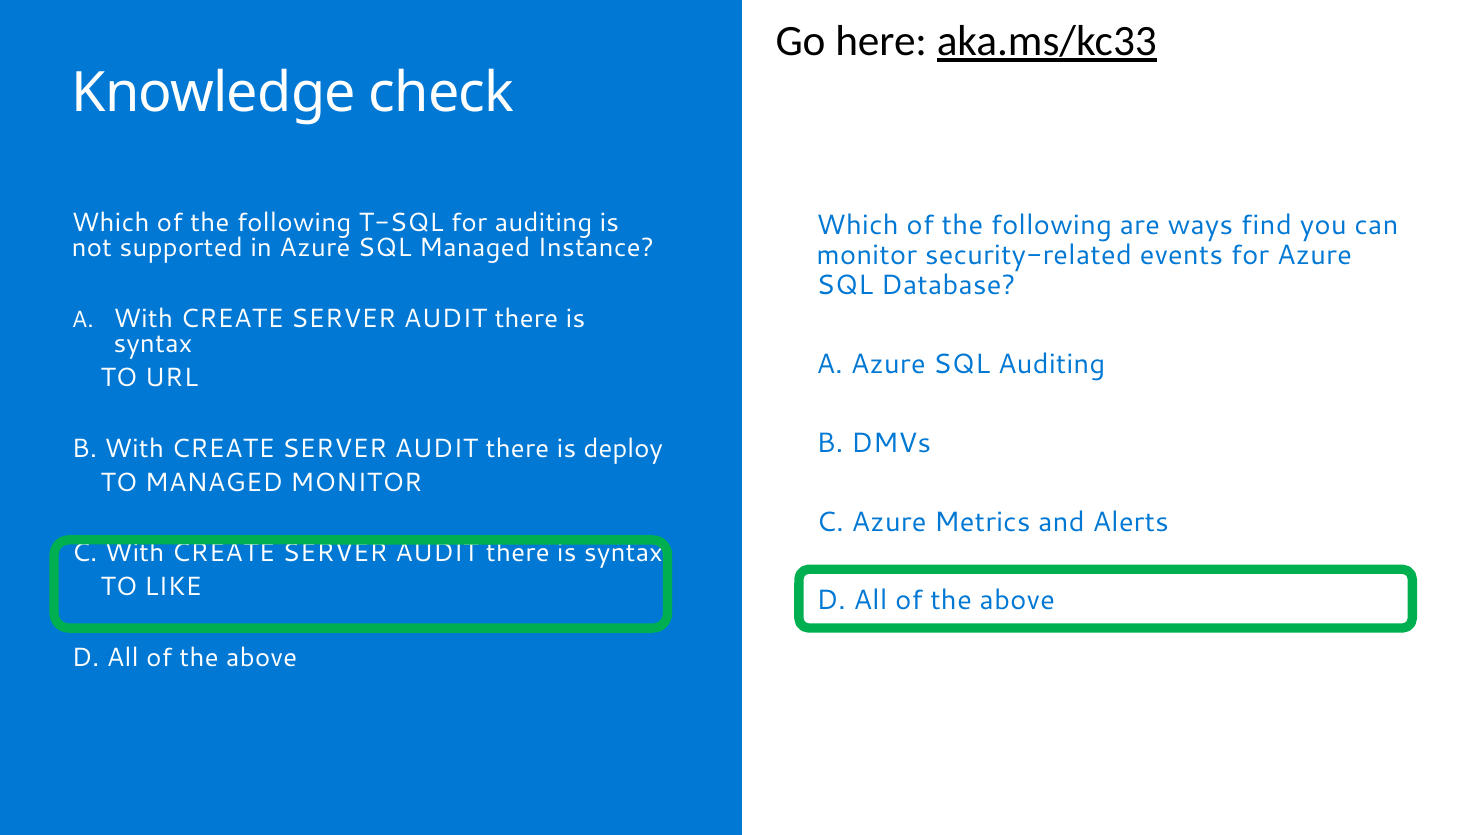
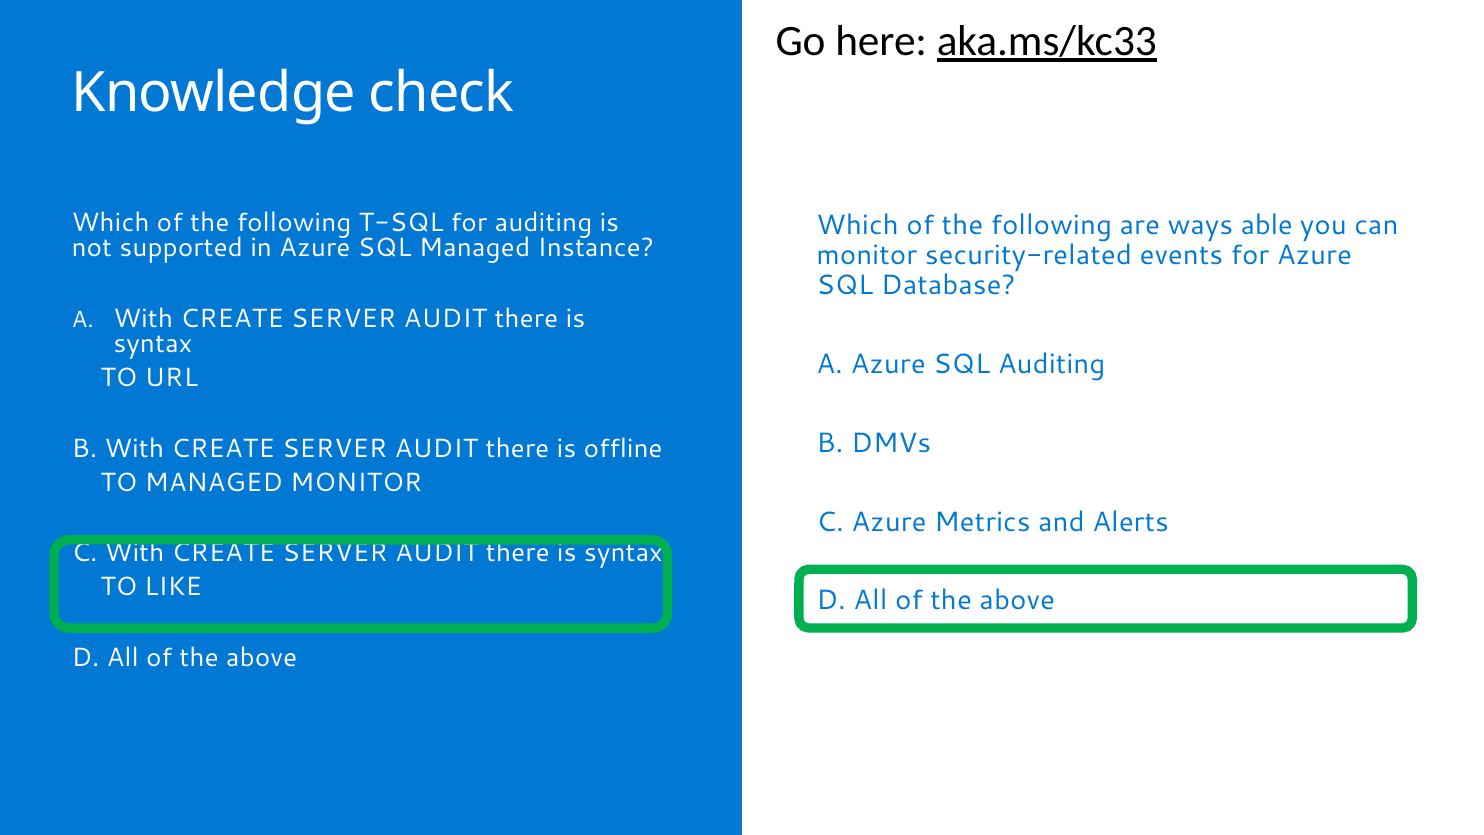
find: find -> able
deploy: deploy -> offline
